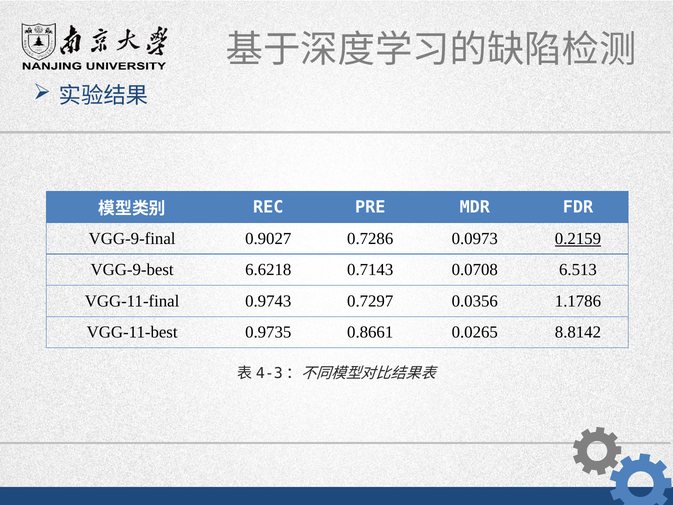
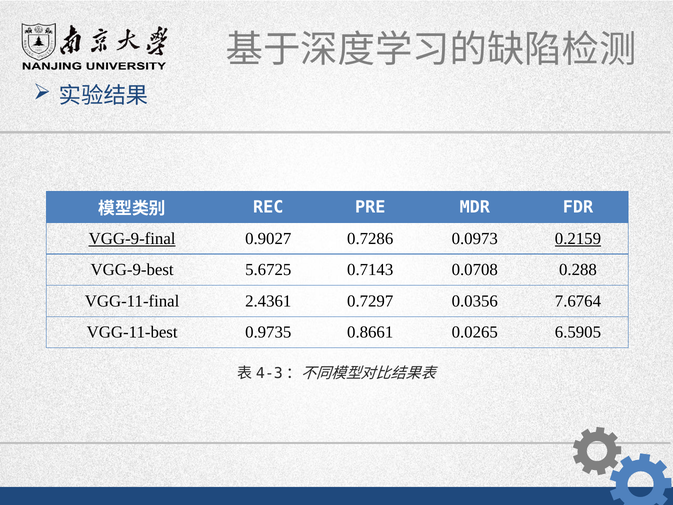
VGG-9-final underline: none -> present
6.6218: 6.6218 -> 5.6725
6.513: 6.513 -> 0.288
0.9743: 0.9743 -> 2.4361
1.1786: 1.1786 -> 7.6764
8.8142: 8.8142 -> 6.5905
